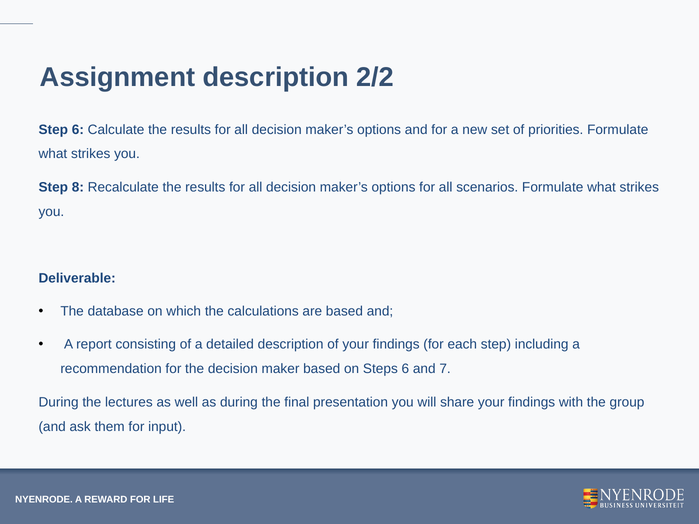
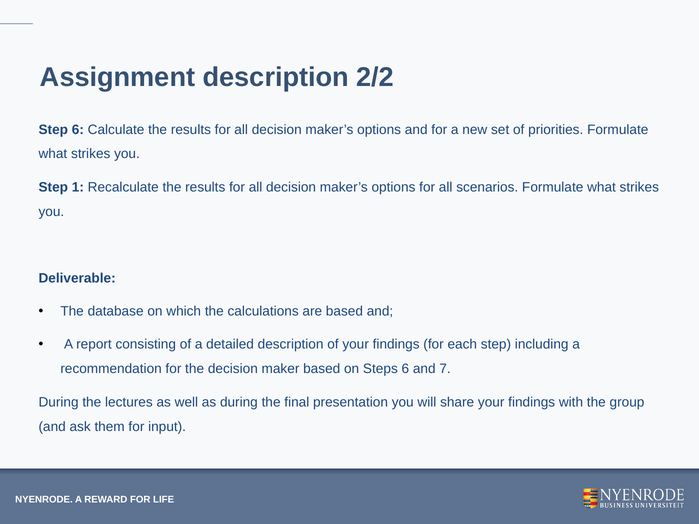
8: 8 -> 1
